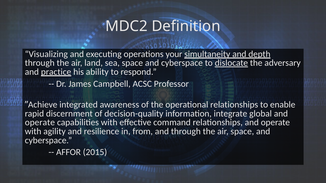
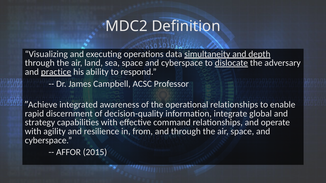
your: your -> data
operate at (40, 123): operate -> strategy
